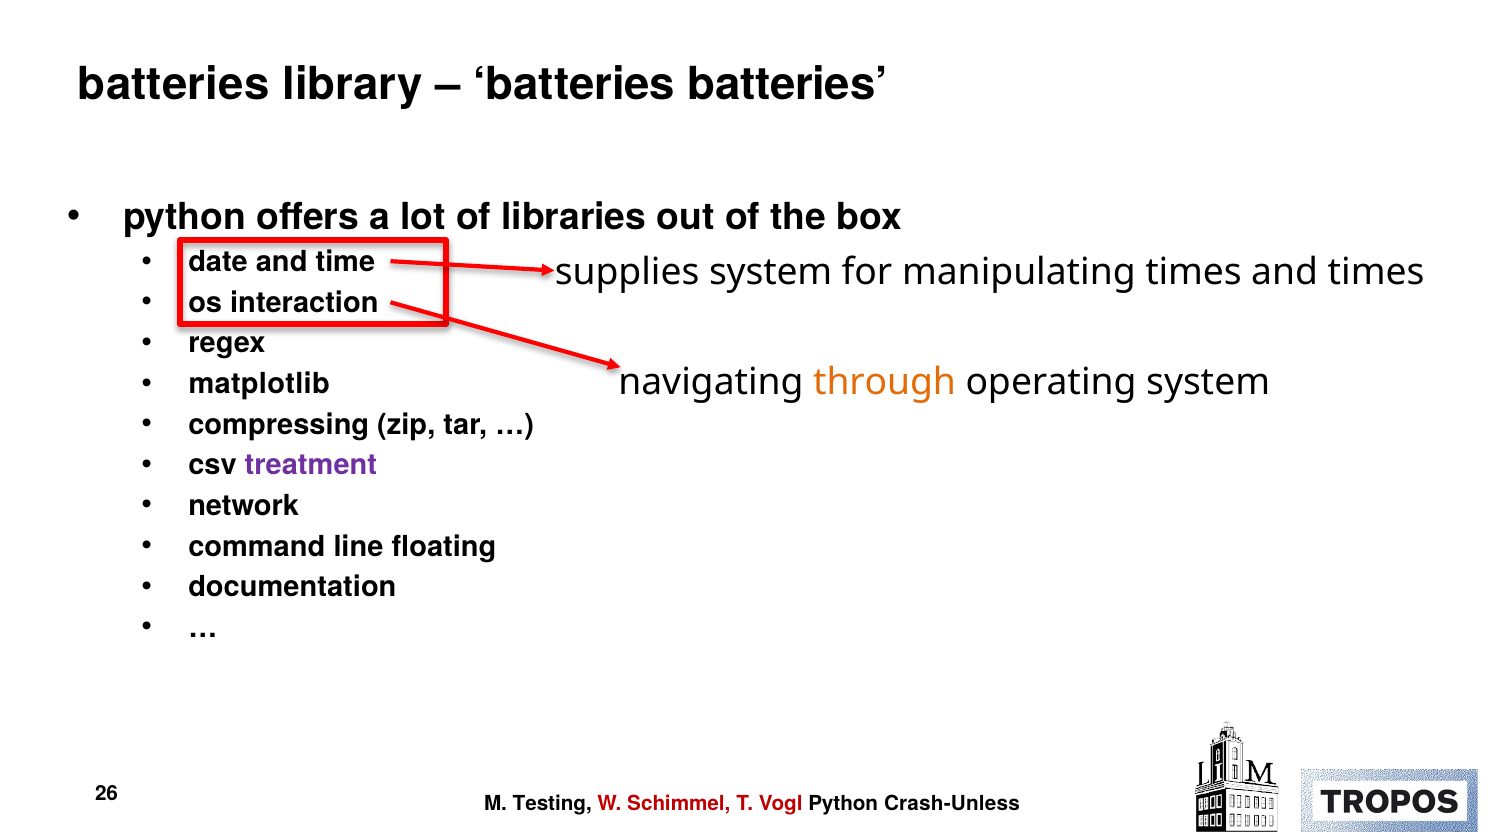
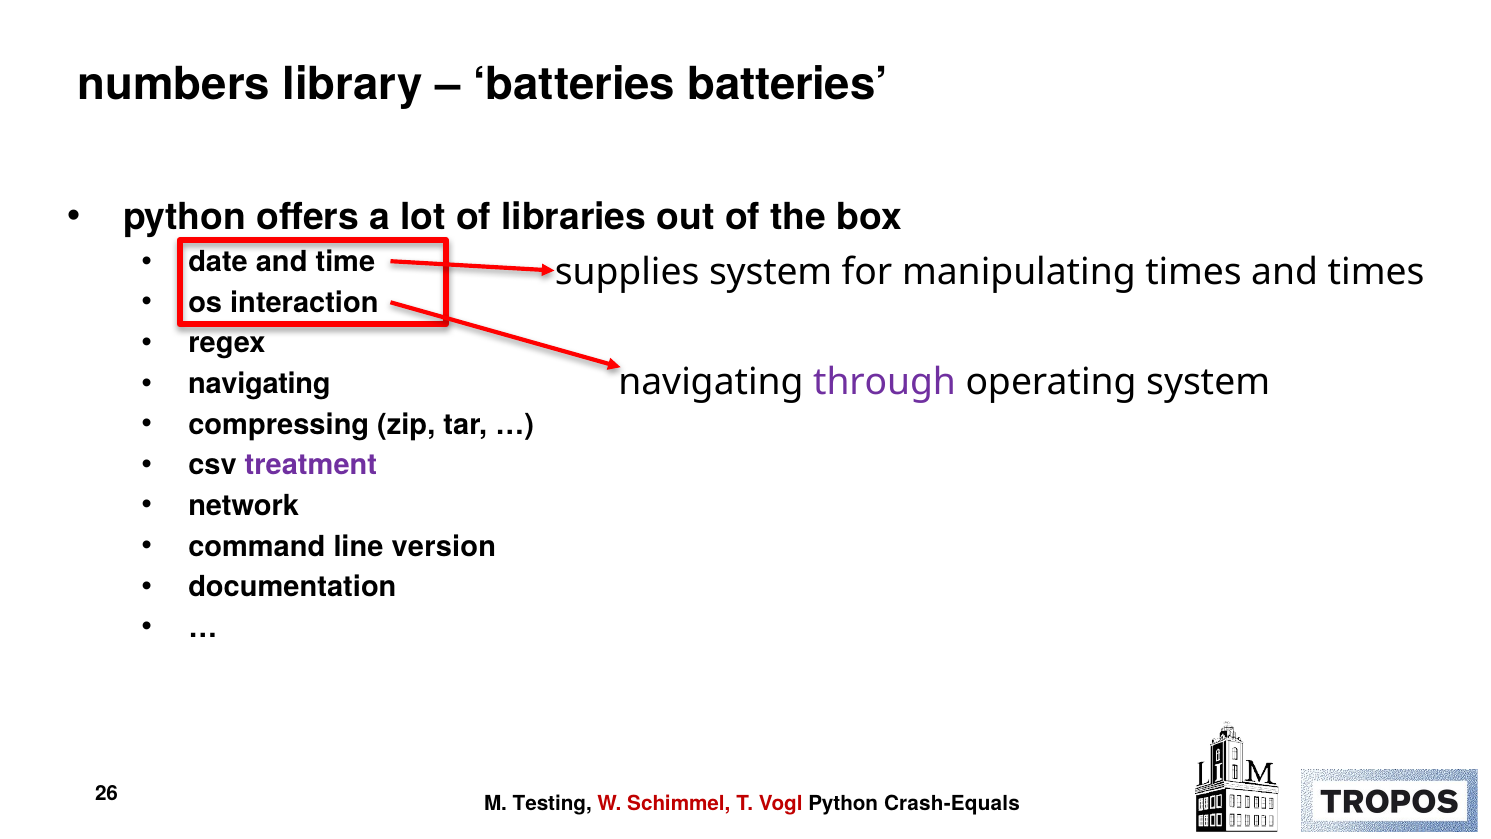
batteries at (174, 85): batteries -> numbers
matplotlib at (259, 384): matplotlib -> navigating
through colour: orange -> purple
floating: floating -> version
Crash-Unless: Crash-Unless -> Crash-Equals
